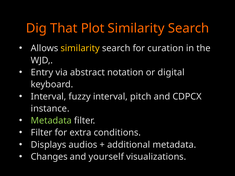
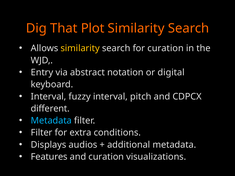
instance: instance -> different
Metadata at (51, 121) colour: light green -> light blue
Changes: Changes -> Features
and yourself: yourself -> curation
